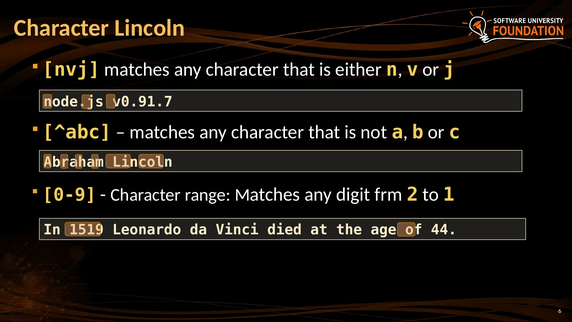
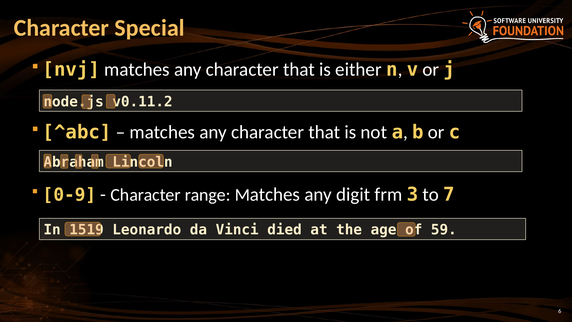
Character Lincoln: Lincoln -> Special
v0.91.7: v0.91.7 -> v0.11.2
2: 2 -> 3
1: 1 -> 7
44: 44 -> 59
